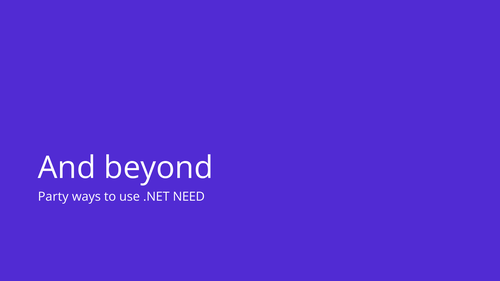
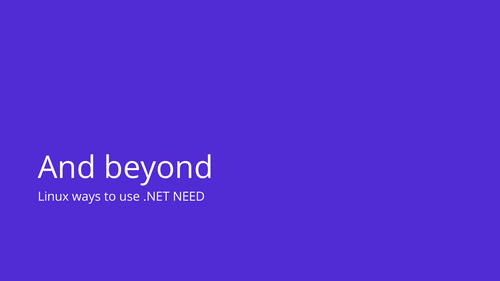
Party: Party -> Linux
